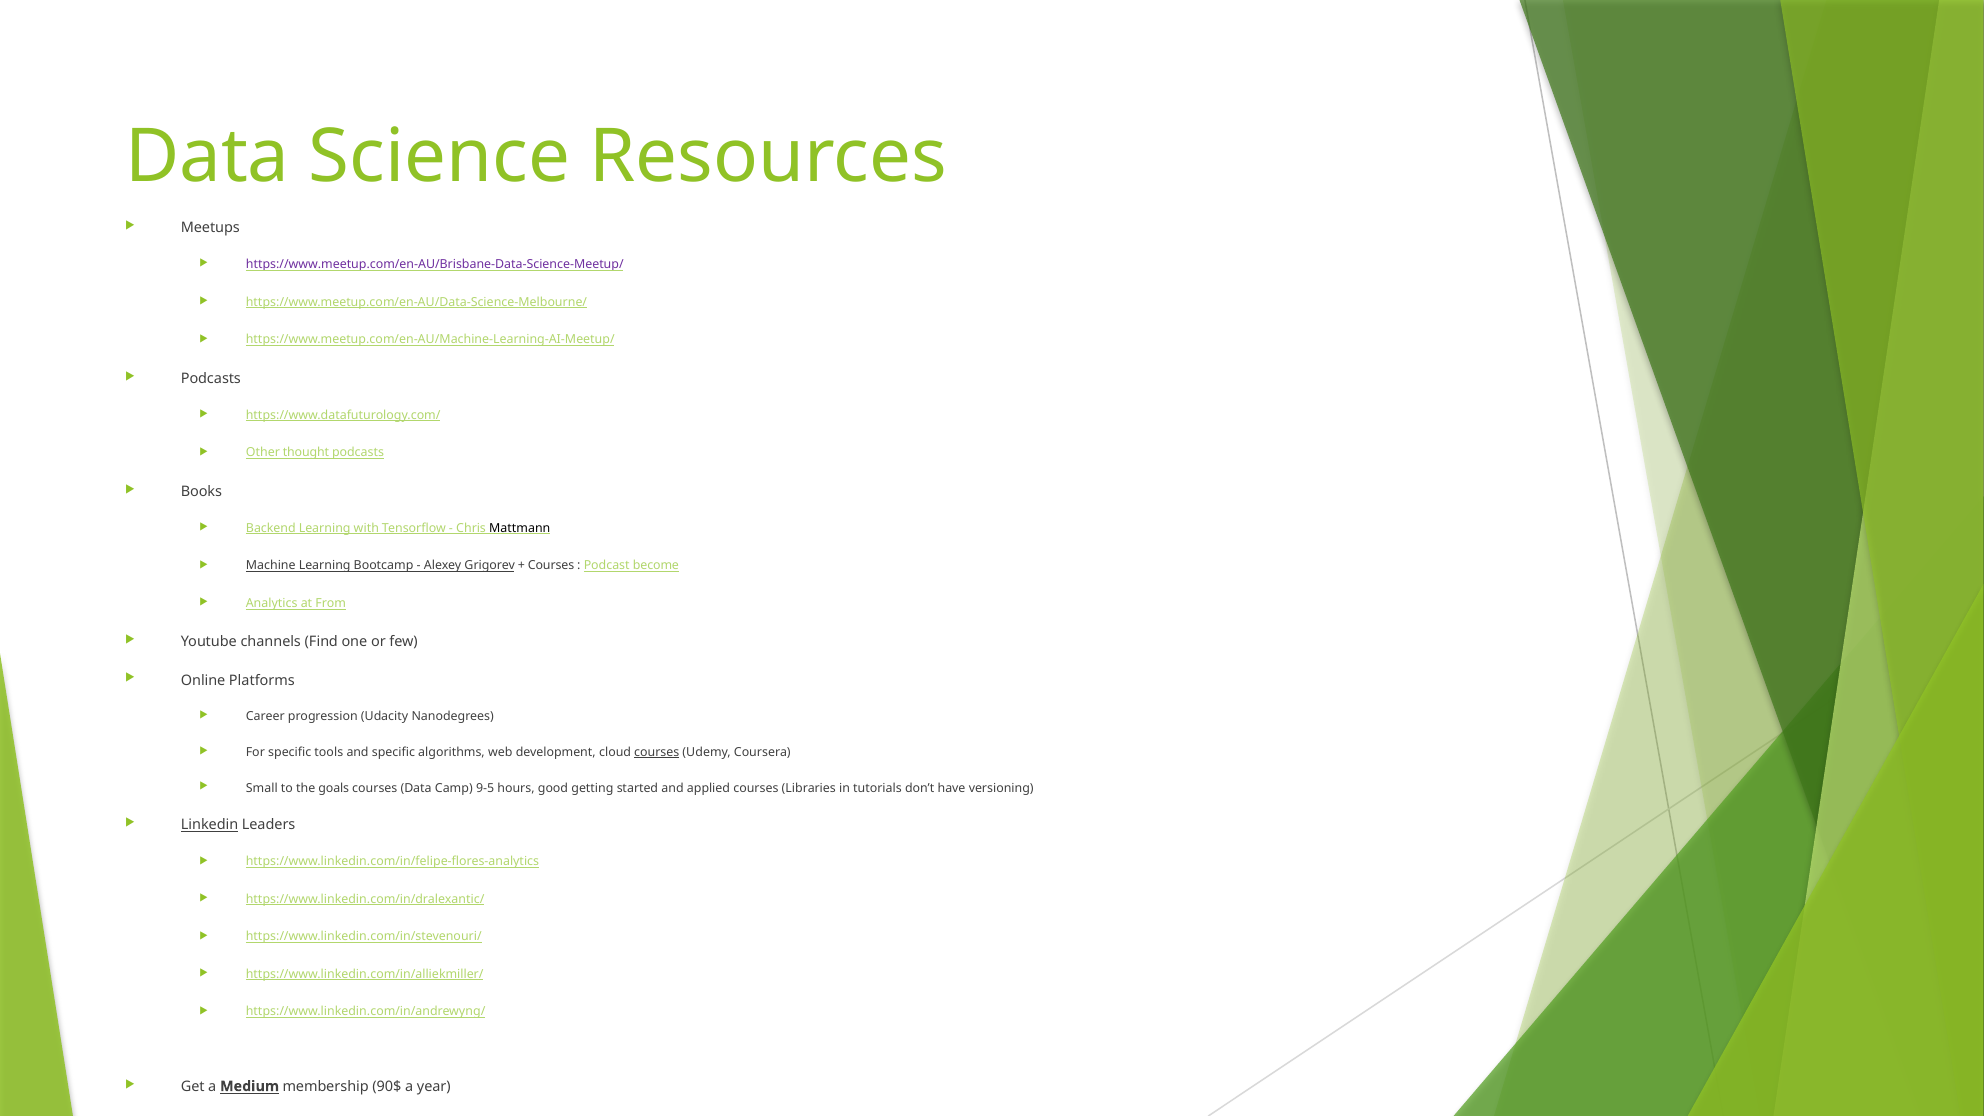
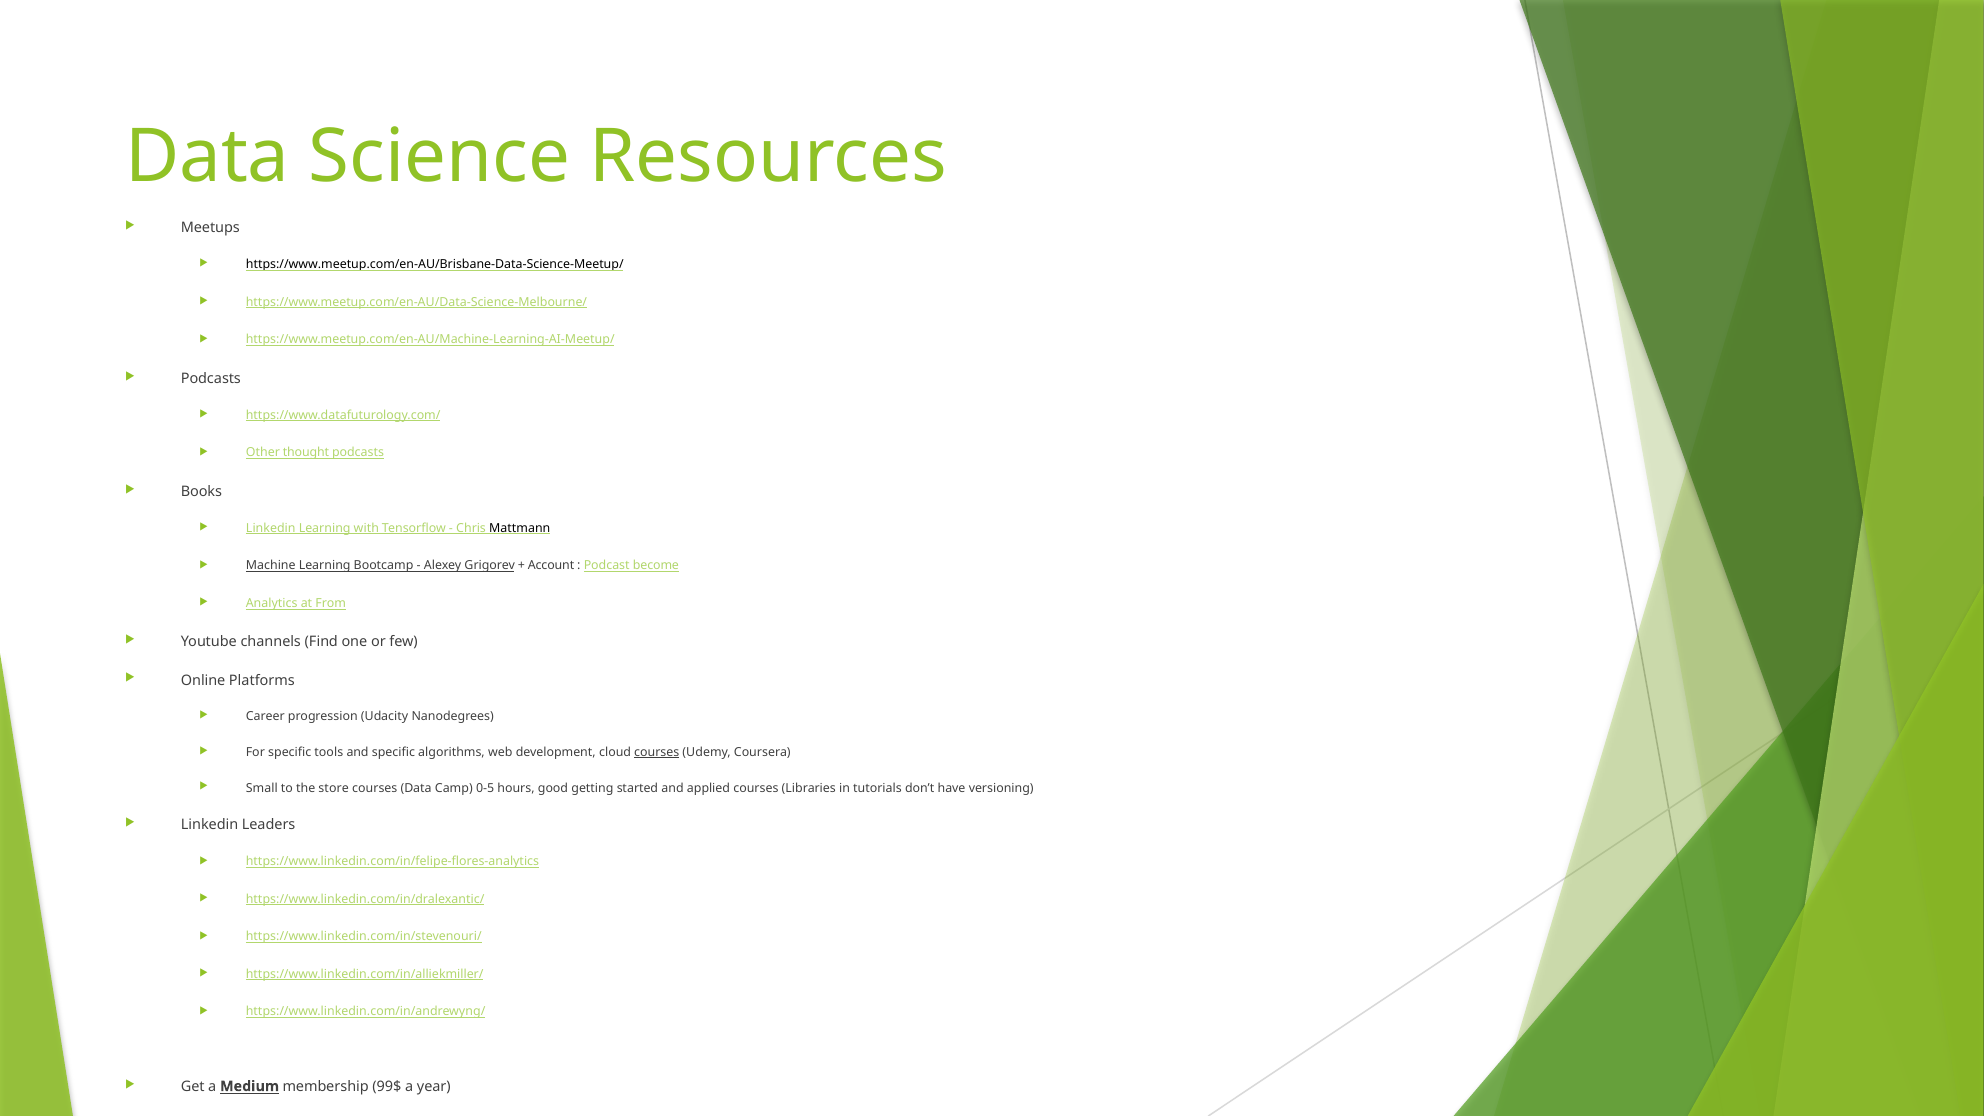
https://www.meetup.com/en-AU/Brisbane-Data-Science-Meetup/ colour: purple -> black
Backend at (271, 528): Backend -> Linkedin
Courses at (551, 566): Courses -> Account
goals: goals -> store
9-5: 9-5 -> 0-5
Linkedin at (210, 825) underline: present -> none
90$: 90$ -> 99$
